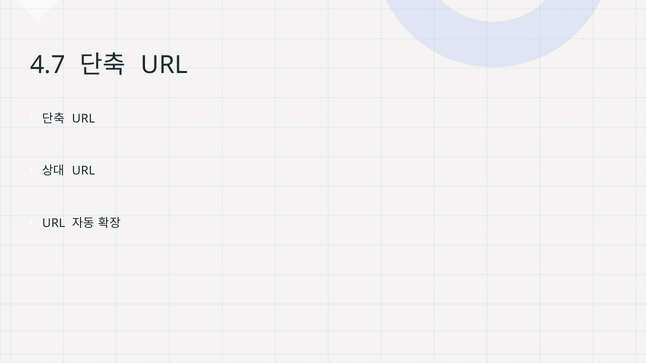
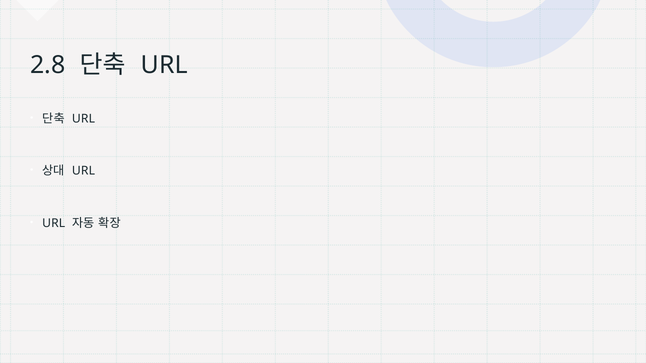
4.7: 4.7 -> 2.8
